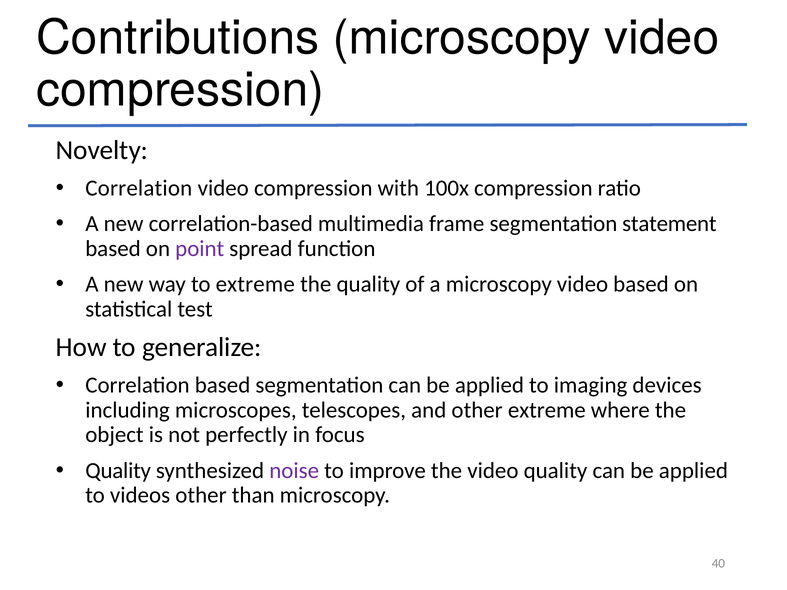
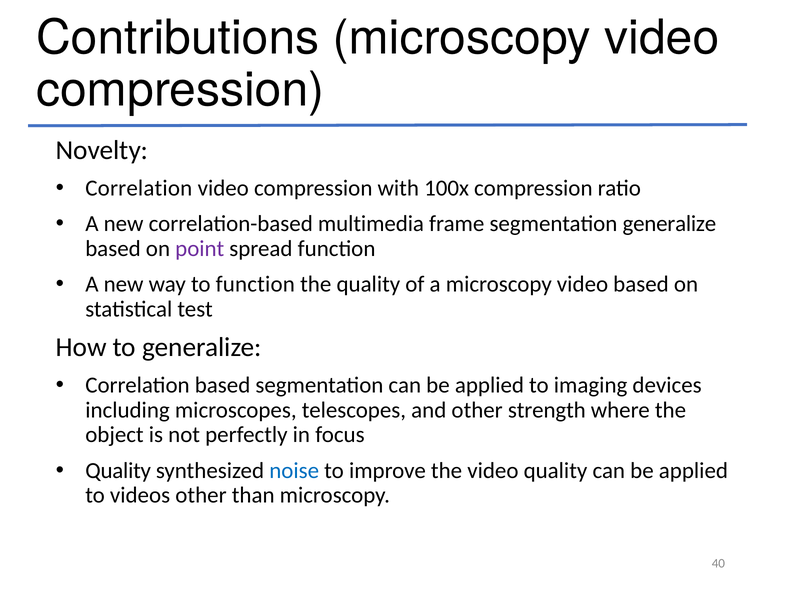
segmentation statement: statement -> generalize
to extreme: extreme -> function
other extreme: extreme -> strength
noise colour: purple -> blue
